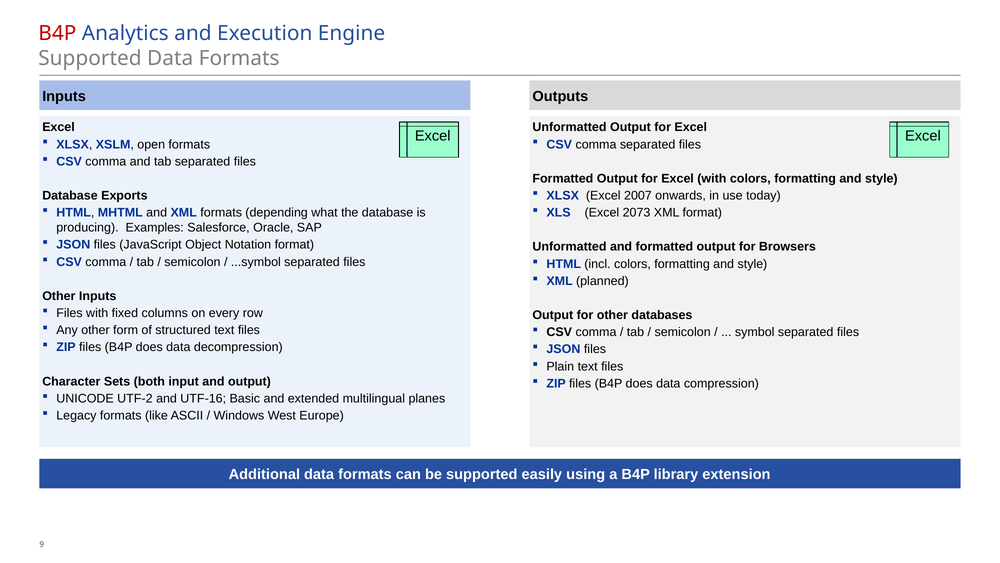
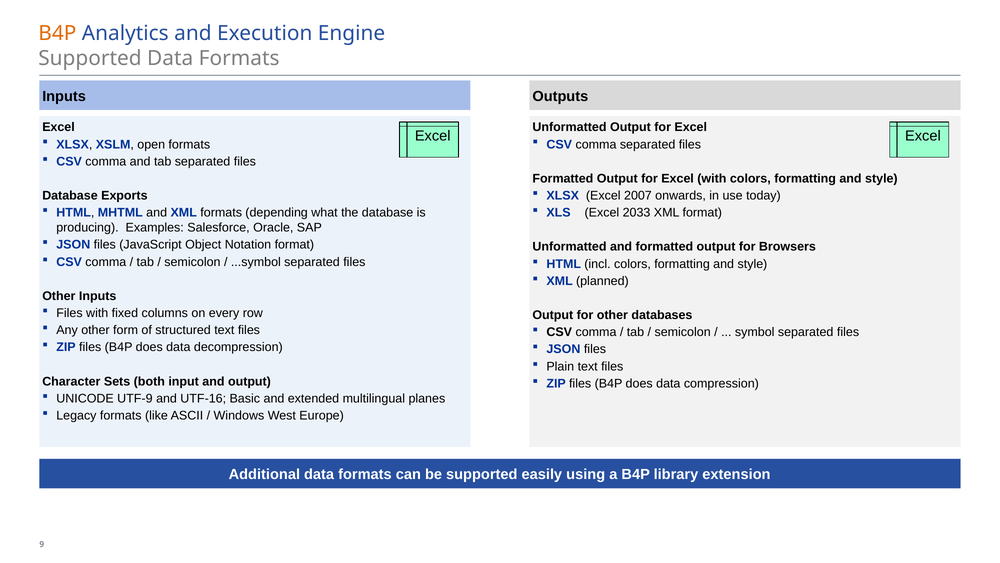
B4P at (57, 33) colour: red -> orange
2073: 2073 -> 2033
UTF-2: UTF-2 -> UTF-9
